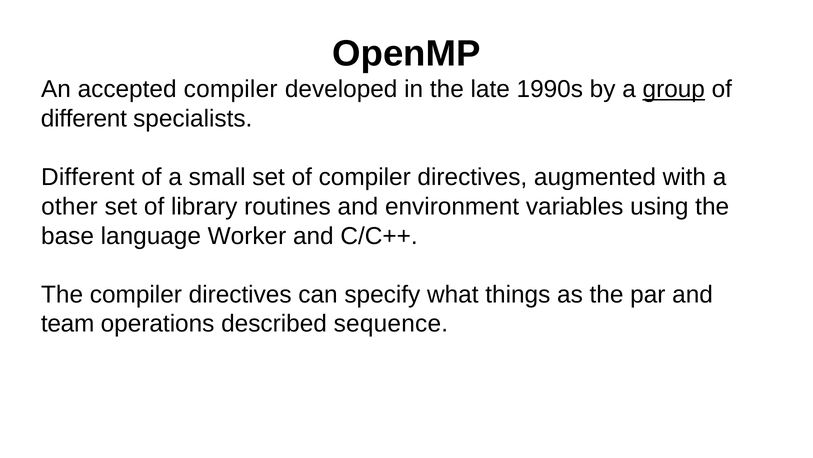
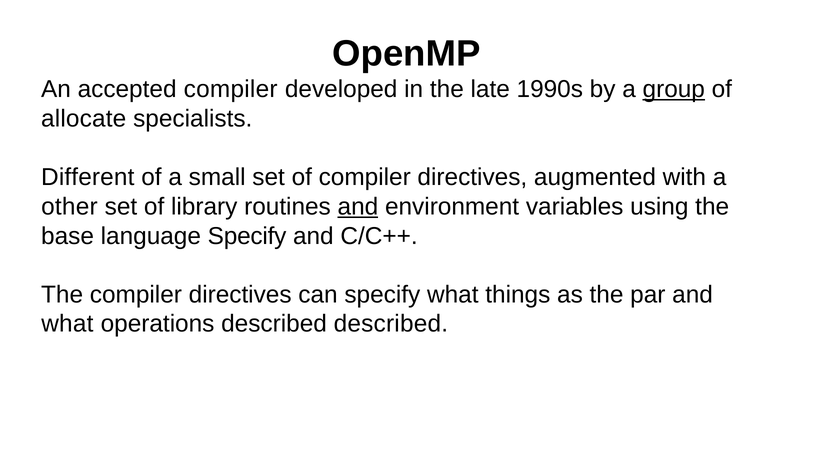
different at (84, 119): different -> allocate
and at (358, 206) underline: none -> present
language Worker: Worker -> Specify
team at (68, 323): team -> what
described sequence: sequence -> described
